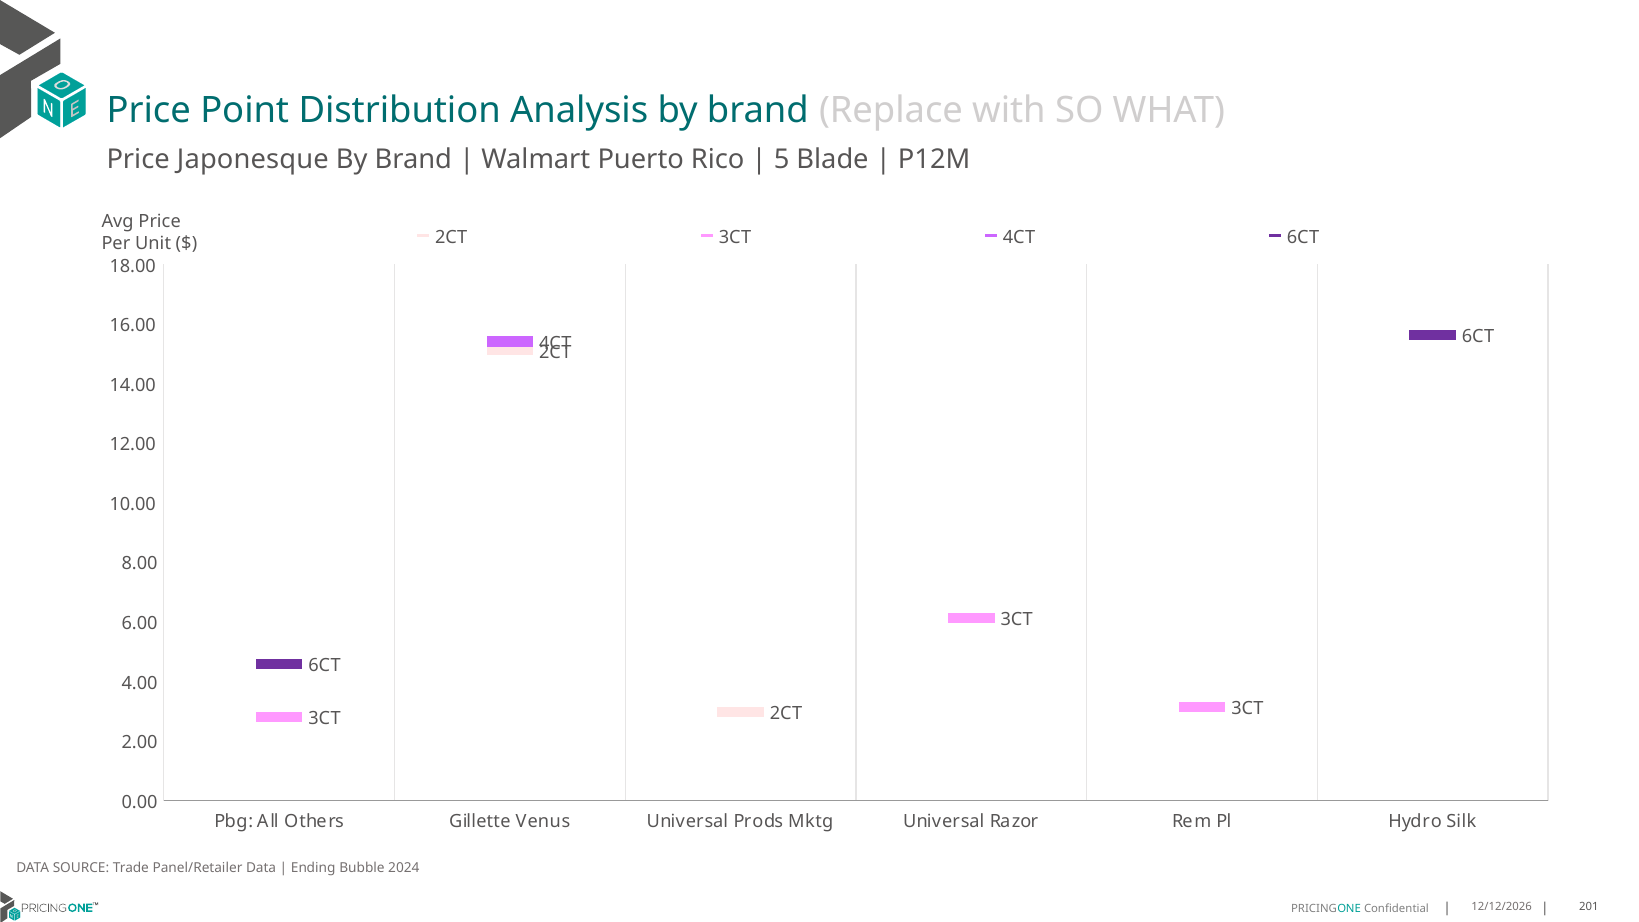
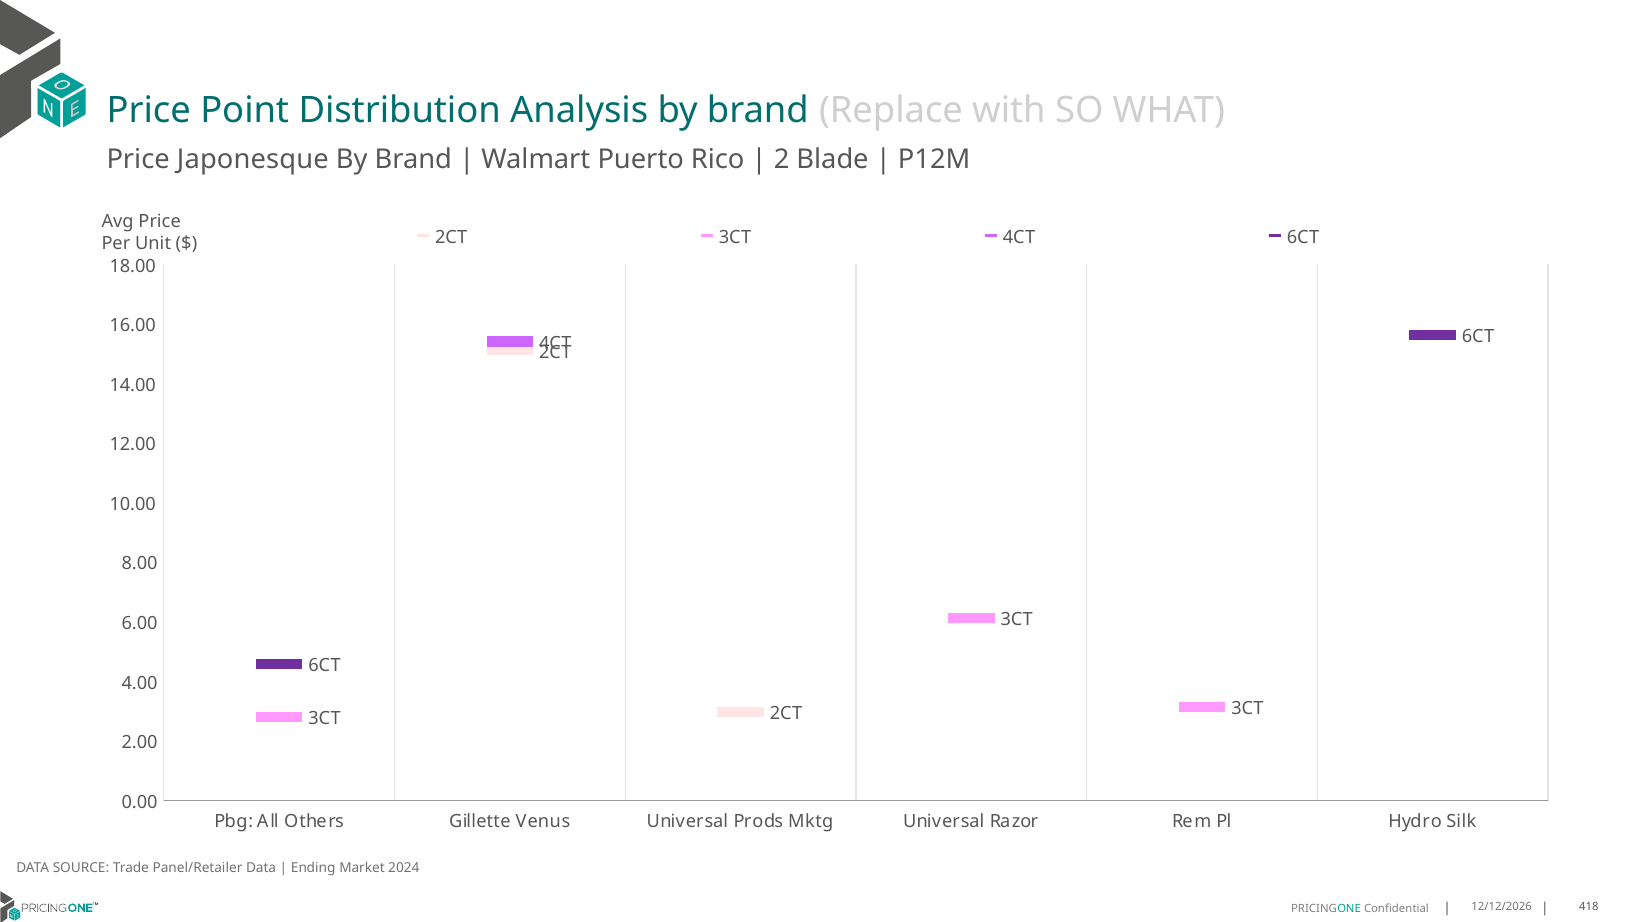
5: 5 -> 2
Bubble: Bubble -> Market
201: 201 -> 418
